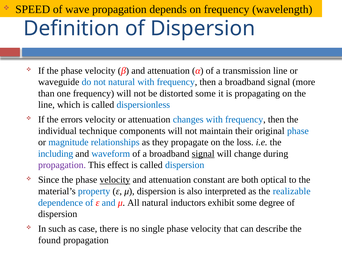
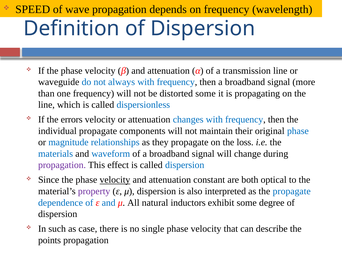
not natural: natural -> always
individual technique: technique -> propagate
including: including -> materials
signal at (203, 154) underline: present -> none
property colour: blue -> purple
the realizable: realizable -> propagate
found: found -> points
